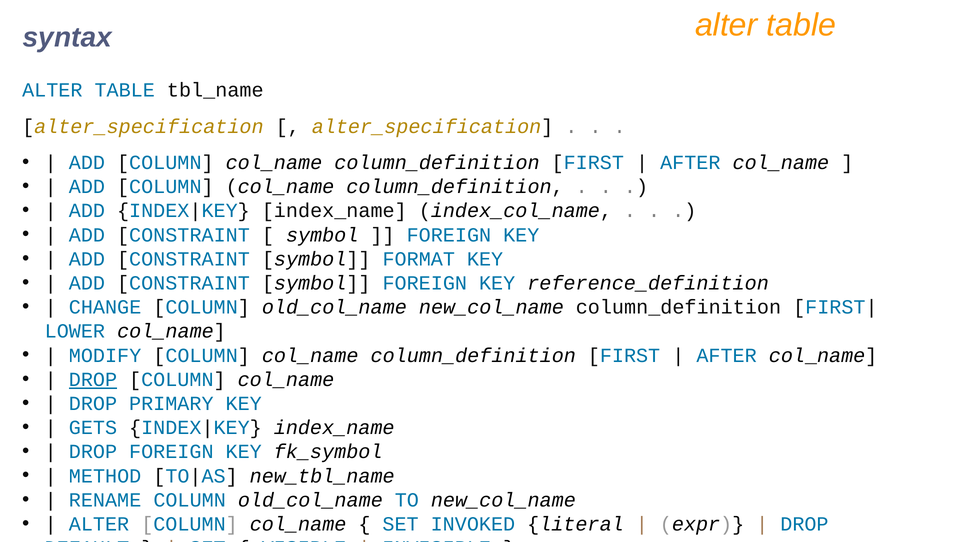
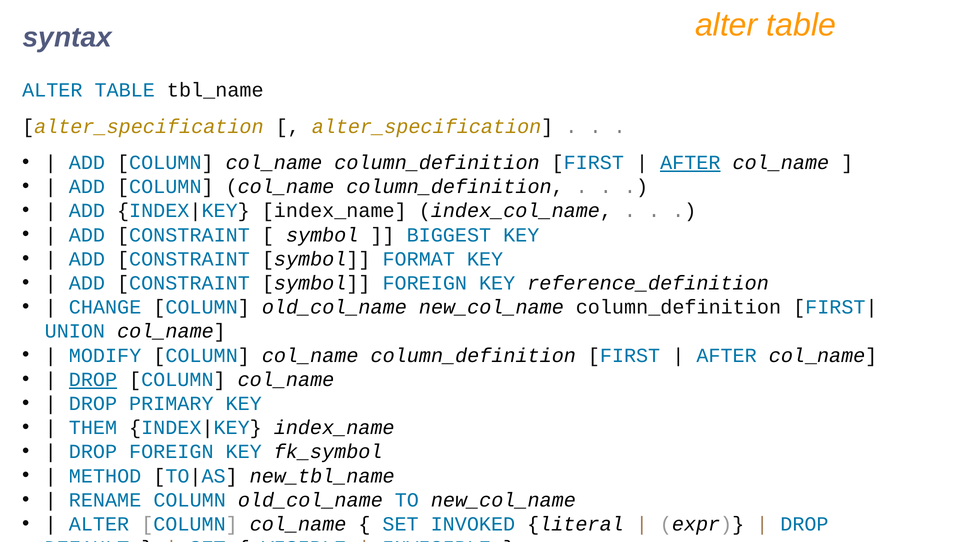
AFTER at (690, 163) underline: none -> present
FOREIGN at (449, 235): FOREIGN -> BIGGEST
LOWER: LOWER -> UNION
GETS: GETS -> THEM
